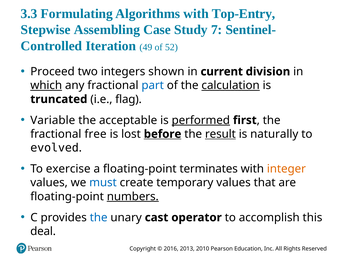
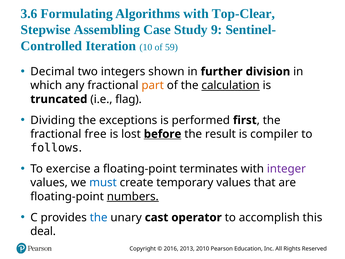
3.3: 3.3 -> 3.6
Top-Entry: Top-Entry -> Top-Clear
7: 7 -> 9
49: 49 -> 10
52: 52 -> 59
Proceed: Proceed -> Decimal
current: current -> further
which underline: present -> none
part colour: blue -> orange
Variable: Variable -> Dividing
acceptable: acceptable -> exceptions
performed underline: present -> none
result underline: present -> none
naturally: naturally -> compiler
evolved: evolved -> follows
integer colour: orange -> purple
